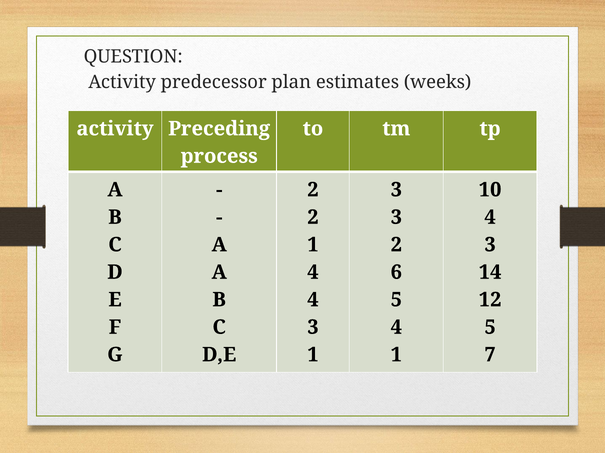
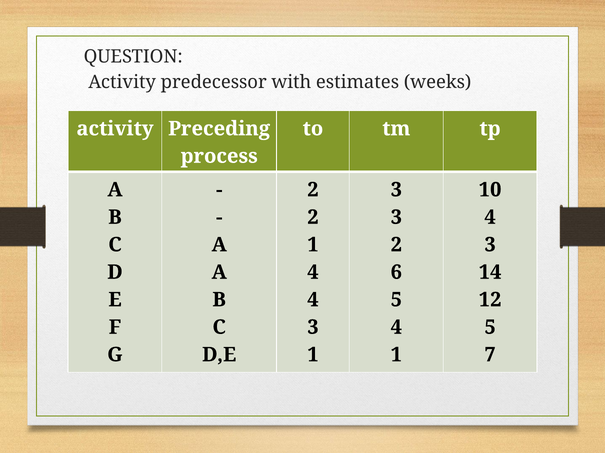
plan: plan -> with
